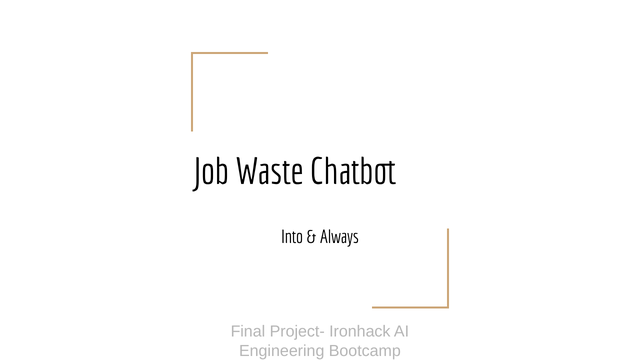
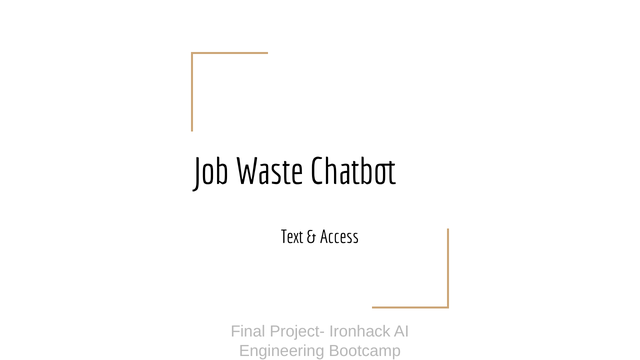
Into: Into -> Text
Always: Always -> Access
